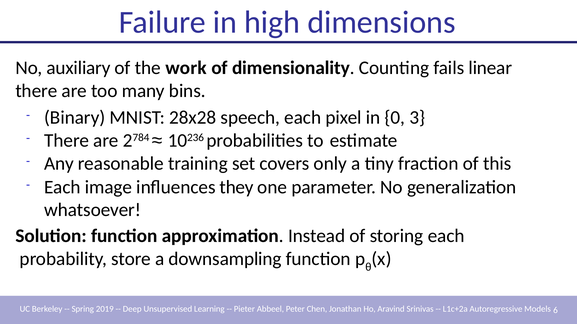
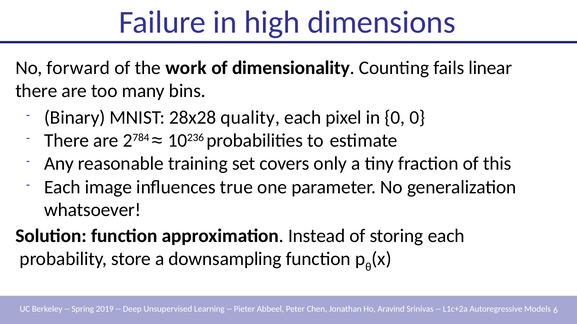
auxiliary: auxiliary -> forward
speech: speech -> quality
0 3: 3 -> 0
they: they -> true
